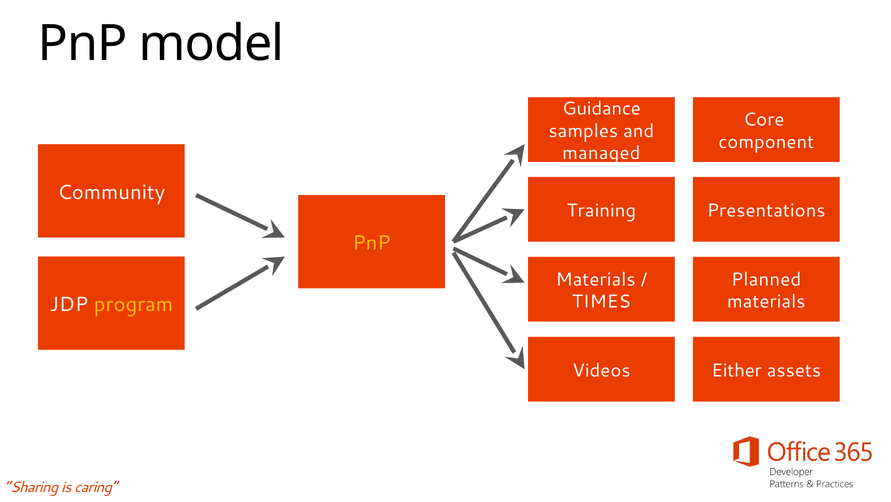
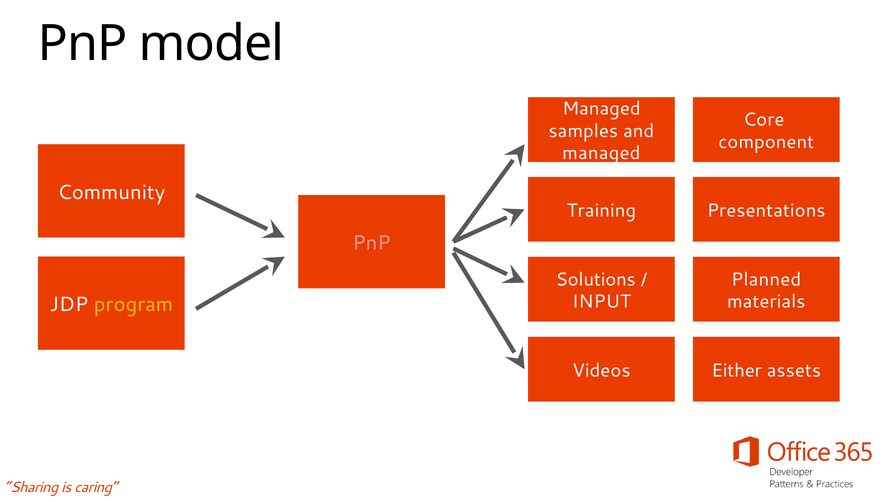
Guidance at (601, 108): Guidance -> Managed
PnP at (372, 243) colour: yellow -> pink
Materials at (596, 279): Materials -> Solutions
TIMES: TIMES -> INPUT
